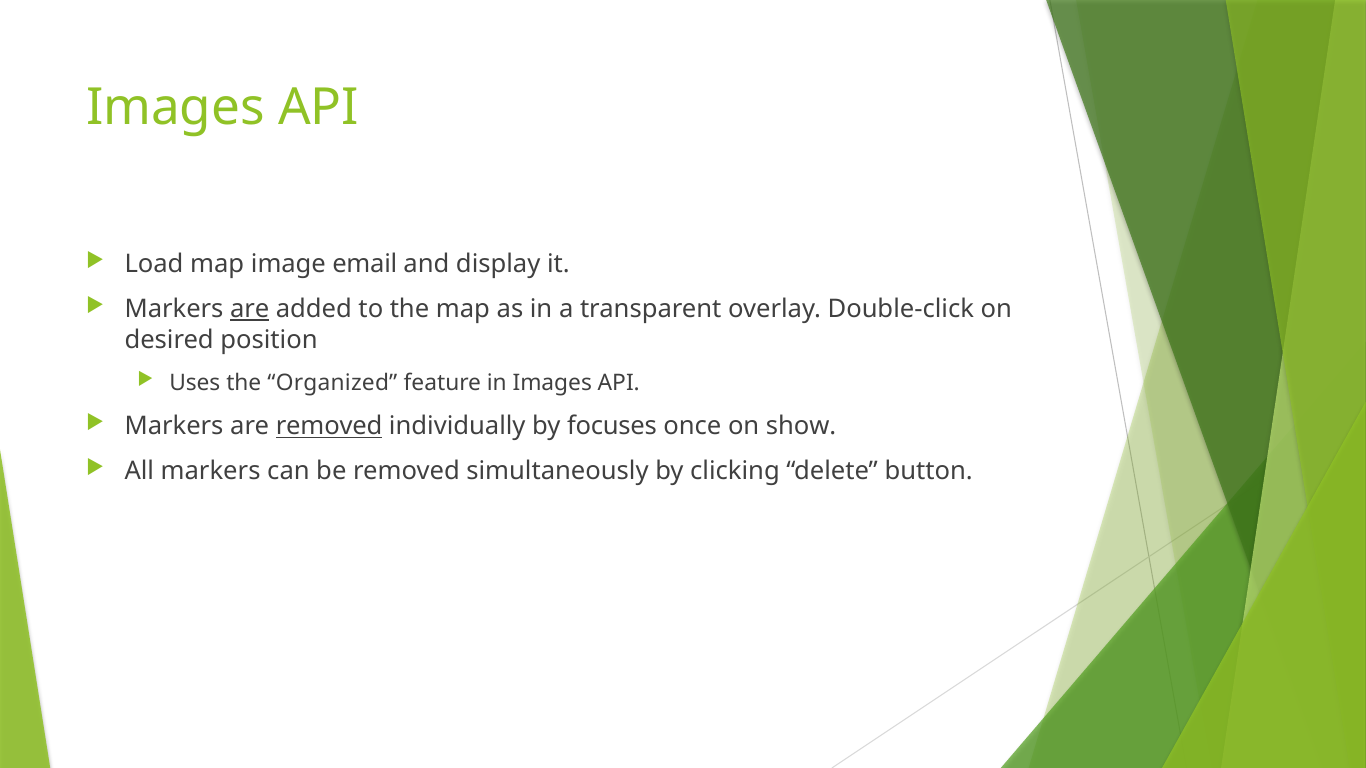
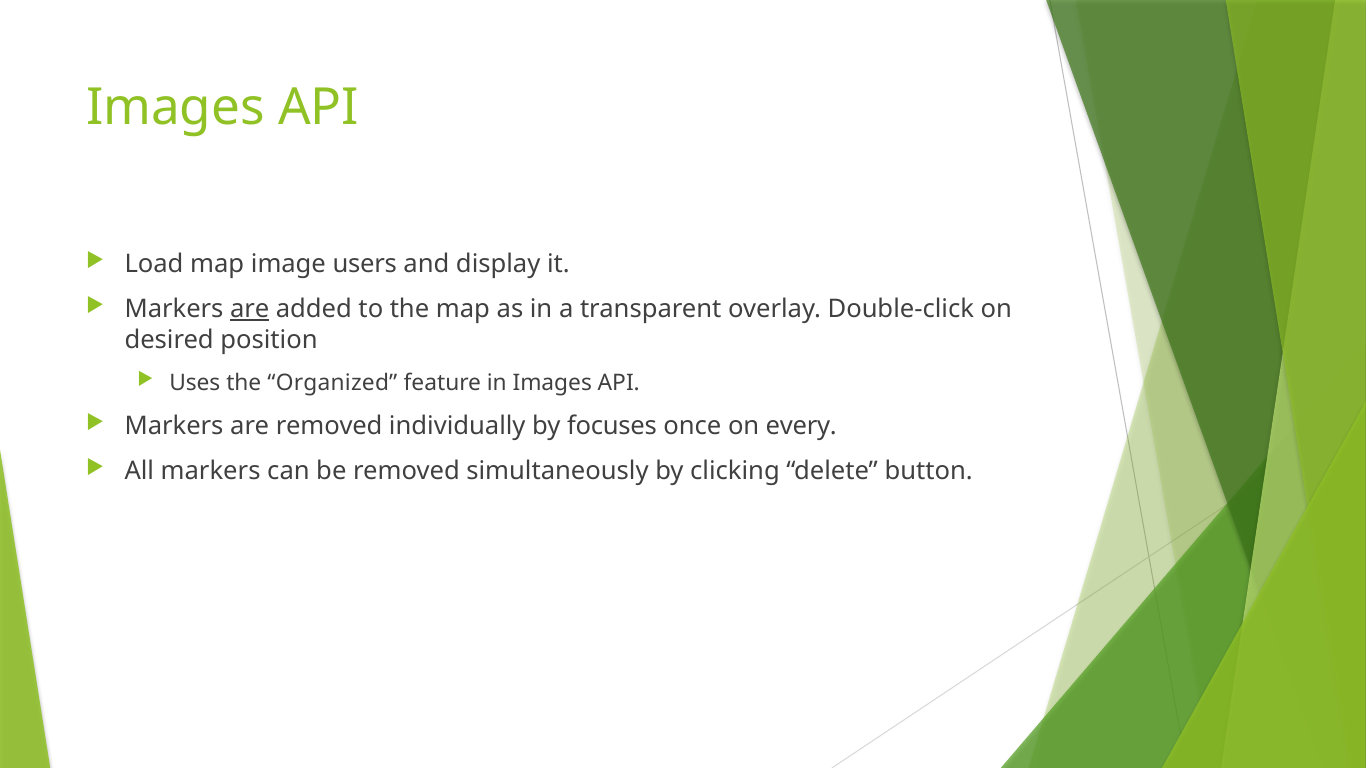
email: email -> users
removed at (329, 427) underline: present -> none
show: show -> every
